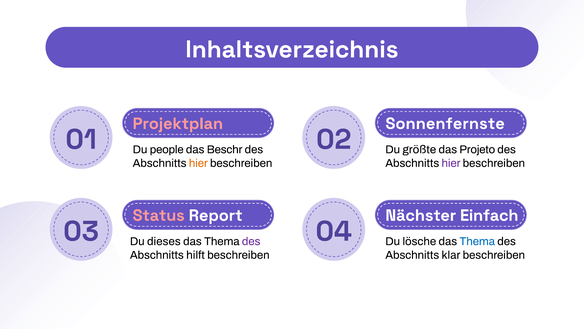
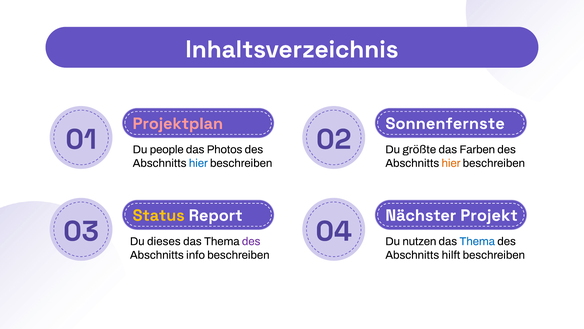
Beschr: Beschr -> Photos
Projeto: Projeto -> Farben
hier at (198, 163) colour: orange -> blue
hier at (451, 163) colour: purple -> orange
Status colour: pink -> yellow
Einfach: Einfach -> Projekt
lösche: lösche -> nutzen
hilft: hilft -> info
klar: klar -> hilft
